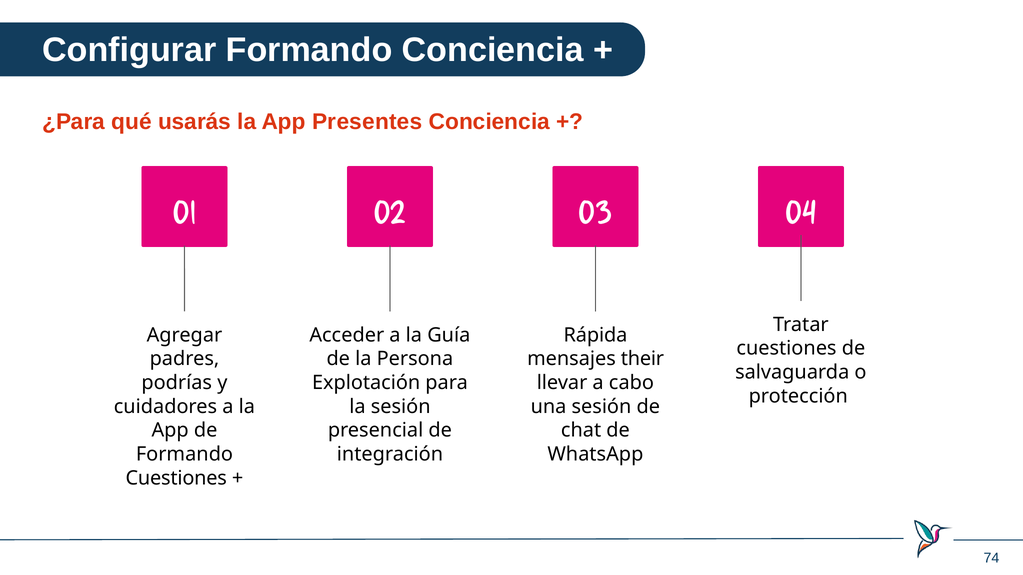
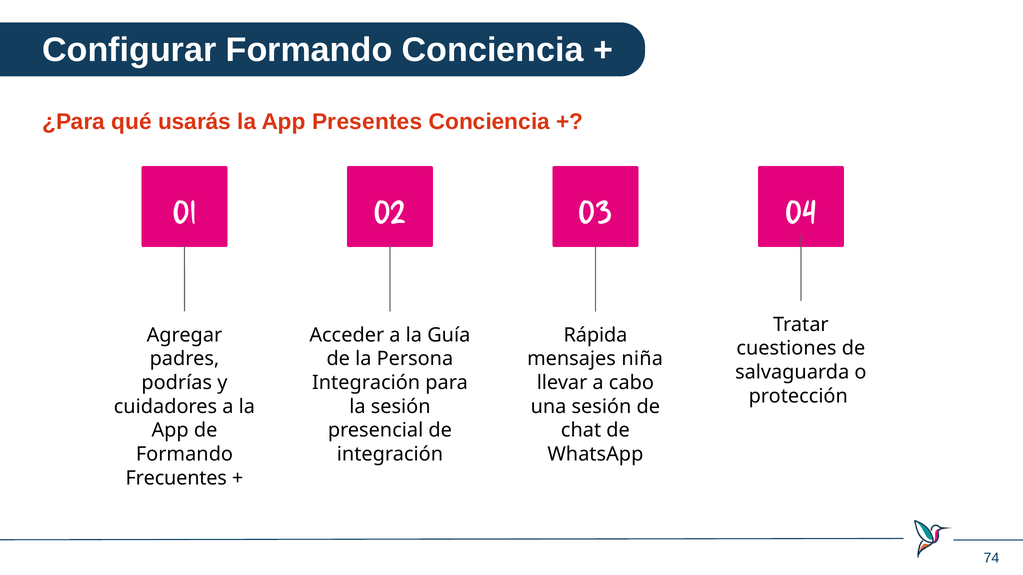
their: their -> niña
Explotación at (366, 383): Explotación -> Integración
Cuestiones at (176, 479): Cuestiones -> Frecuentes
